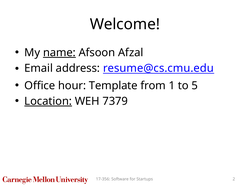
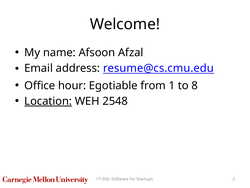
name underline: present -> none
Template: Template -> Egotiable
5: 5 -> 8
7379: 7379 -> 2548
